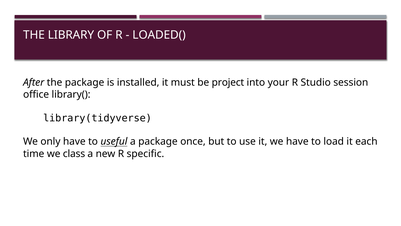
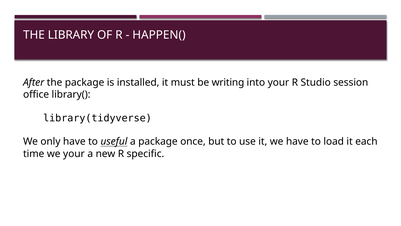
LOADED(: LOADED( -> HAPPEN(
project: project -> writing
we class: class -> your
